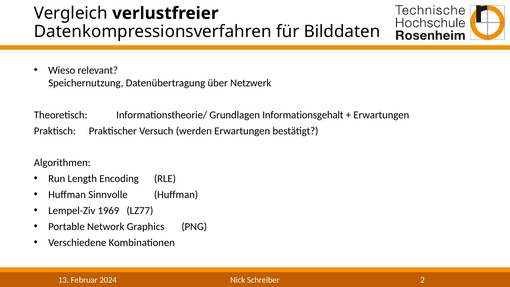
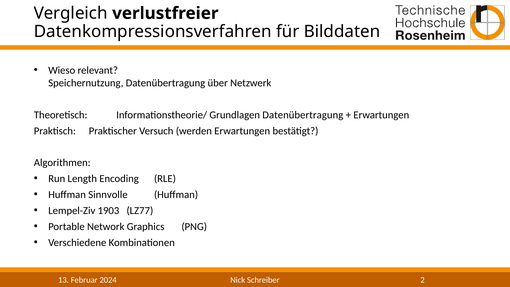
Grundlagen Informationsgehalt: Informationsgehalt -> Datenübertragung
1969: 1969 -> 1903
